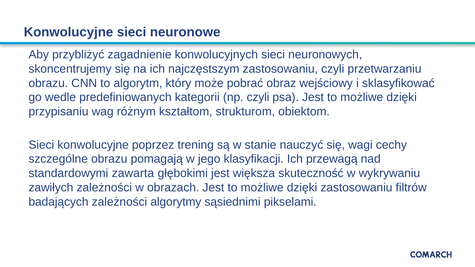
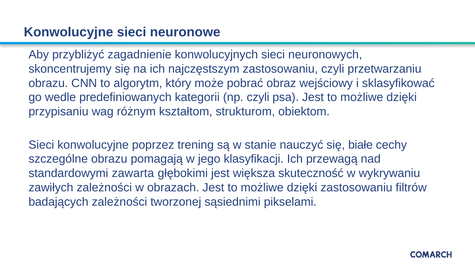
wagi: wagi -> białe
algorytmy: algorytmy -> tworzonej
